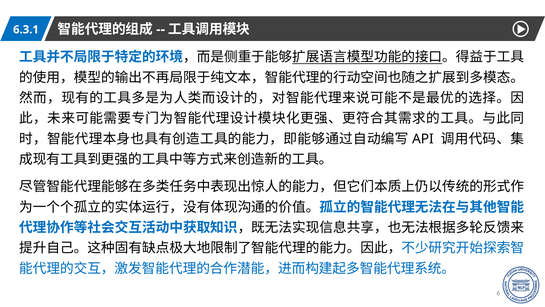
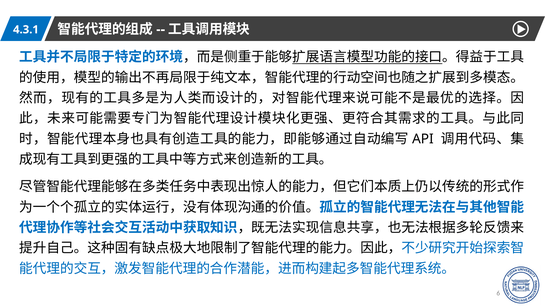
6.3.1: 6.3.1 -> 4.3.1
